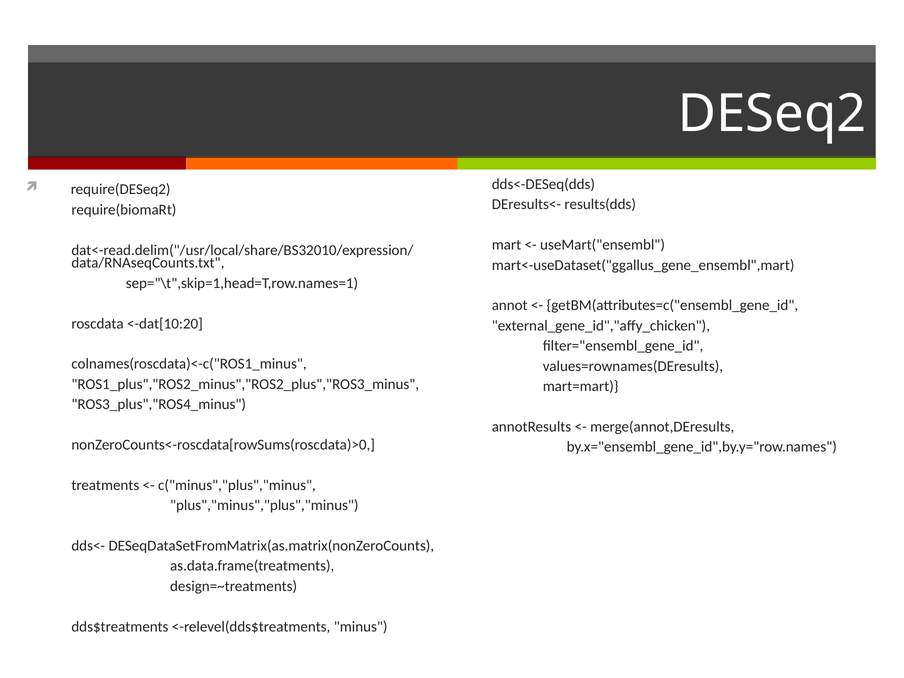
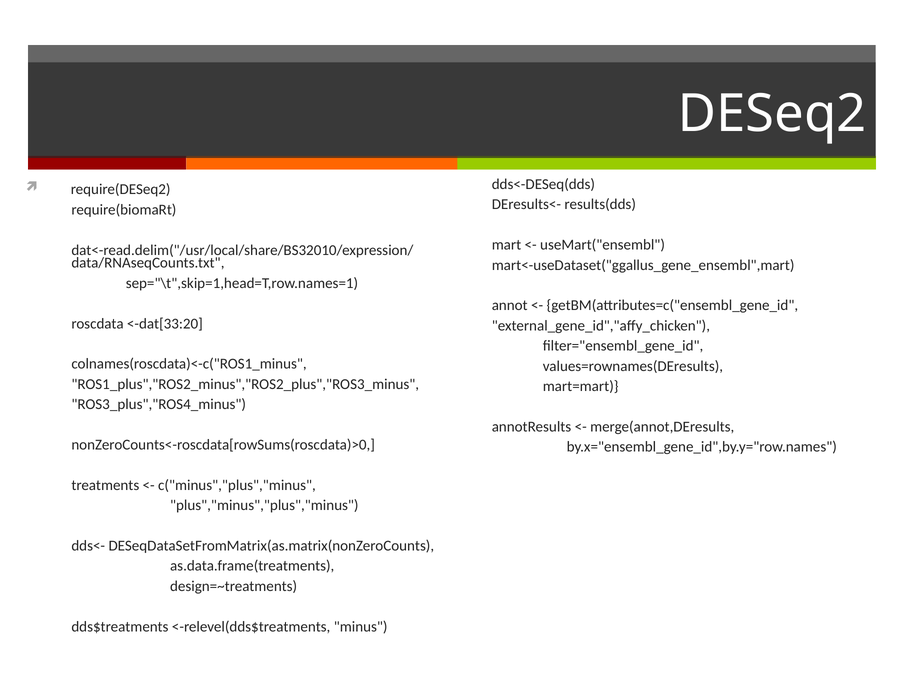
<-dat[10:20: <-dat[10:20 -> <-dat[33:20
